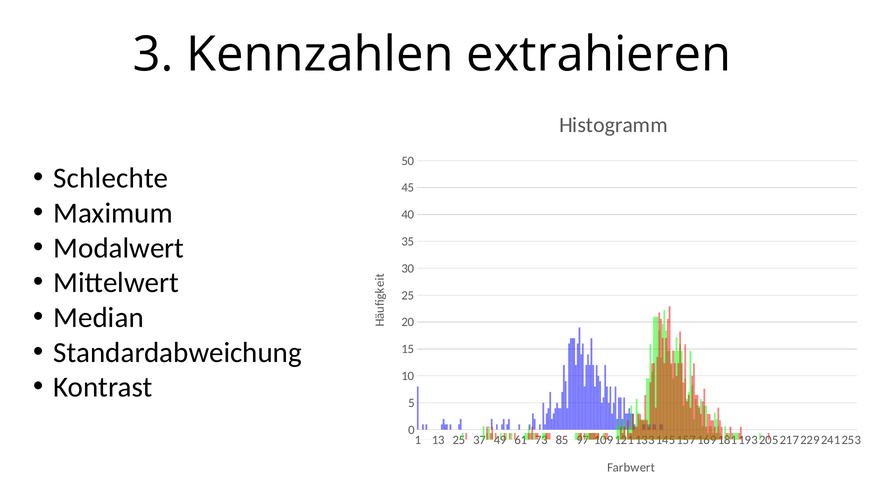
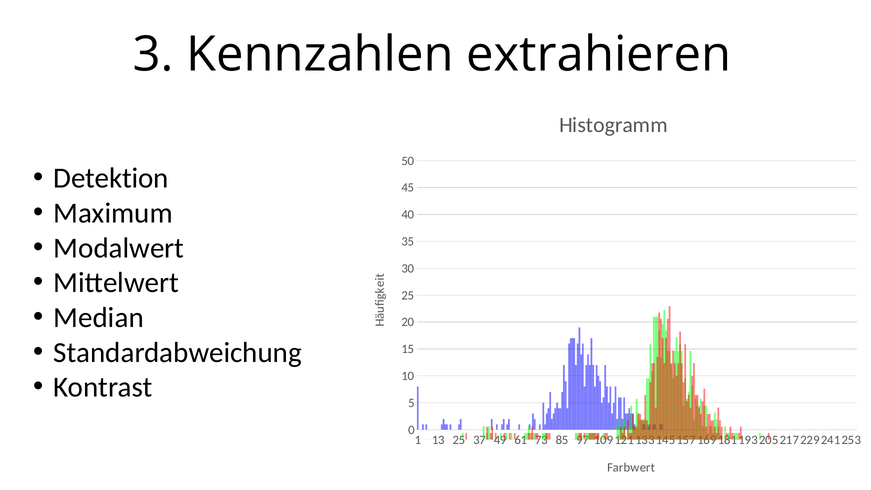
Schlechte: Schlechte -> Detektion
